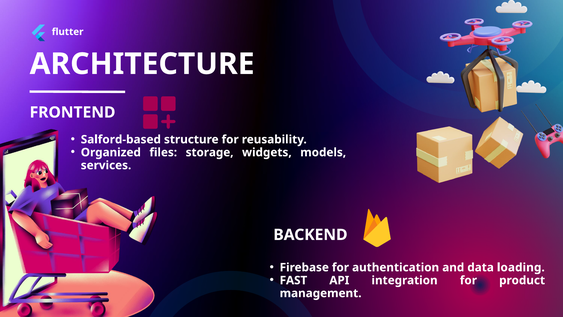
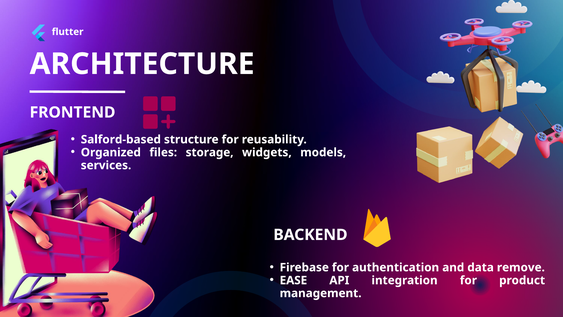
loading: loading -> remove
FAST: FAST -> EASE
